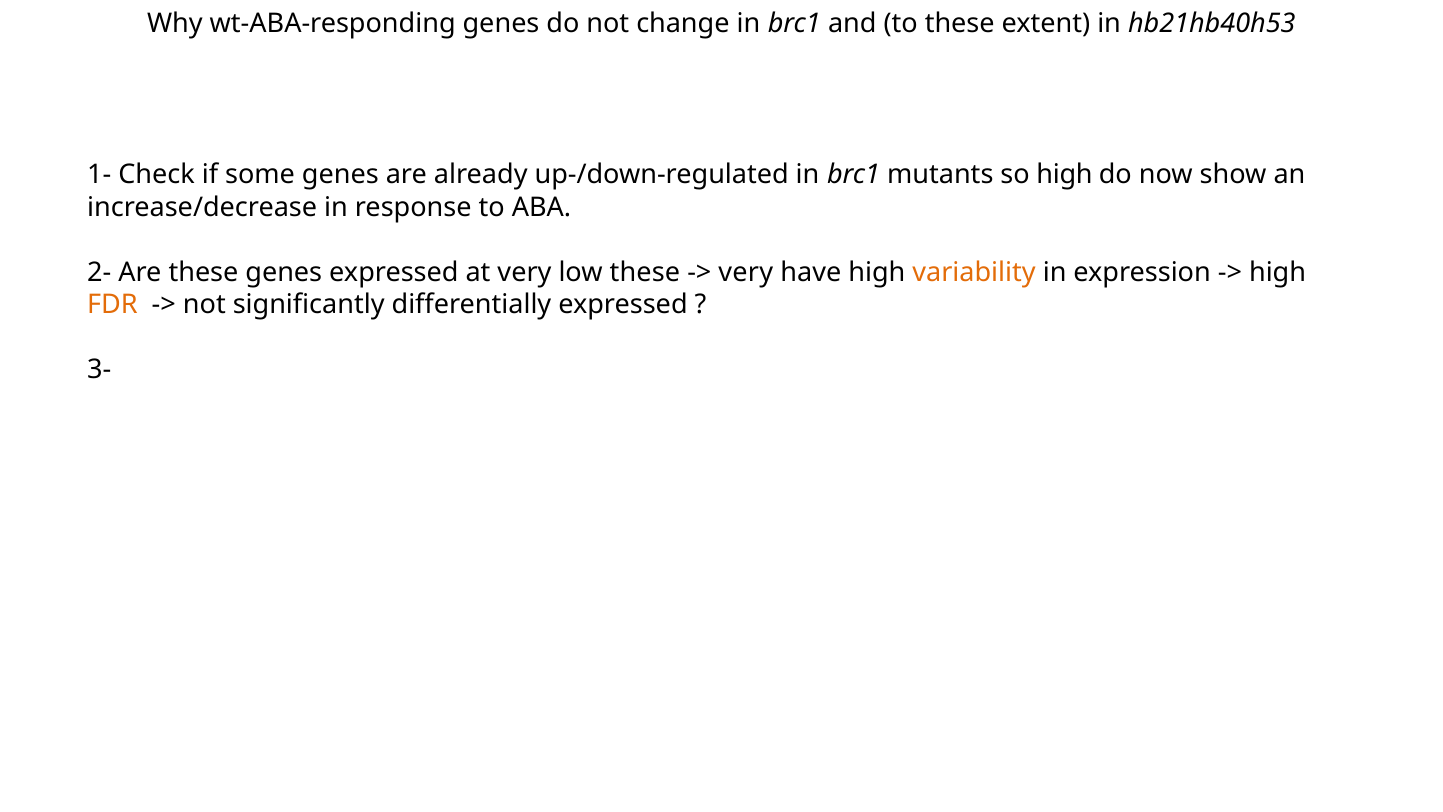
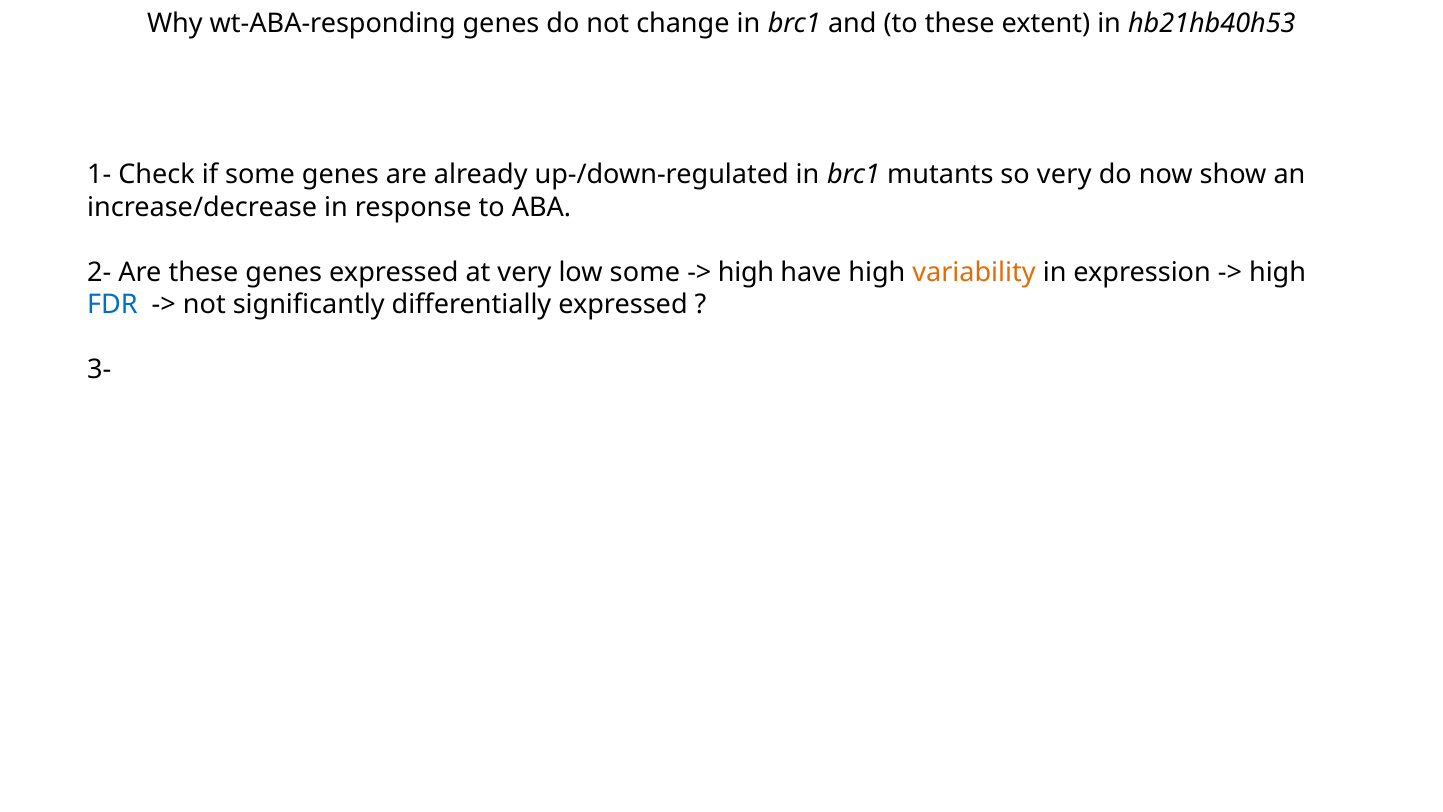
so high: high -> very
low these: these -> some
very at (746, 272): very -> high
FDR colour: orange -> blue
